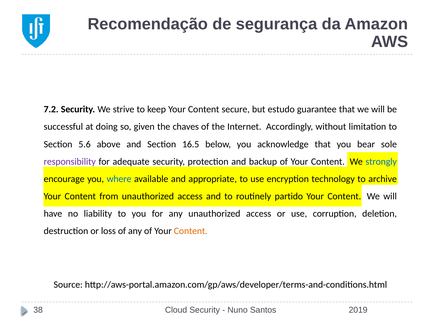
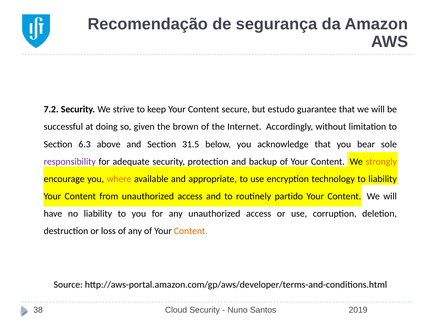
chaves: chaves -> brown
5.6: 5.6 -> 6.3
16.5: 16.5 -> 31.5
strongly colour: blue -> orange
where colour: blue -> orange
to archive: archive -> liability
